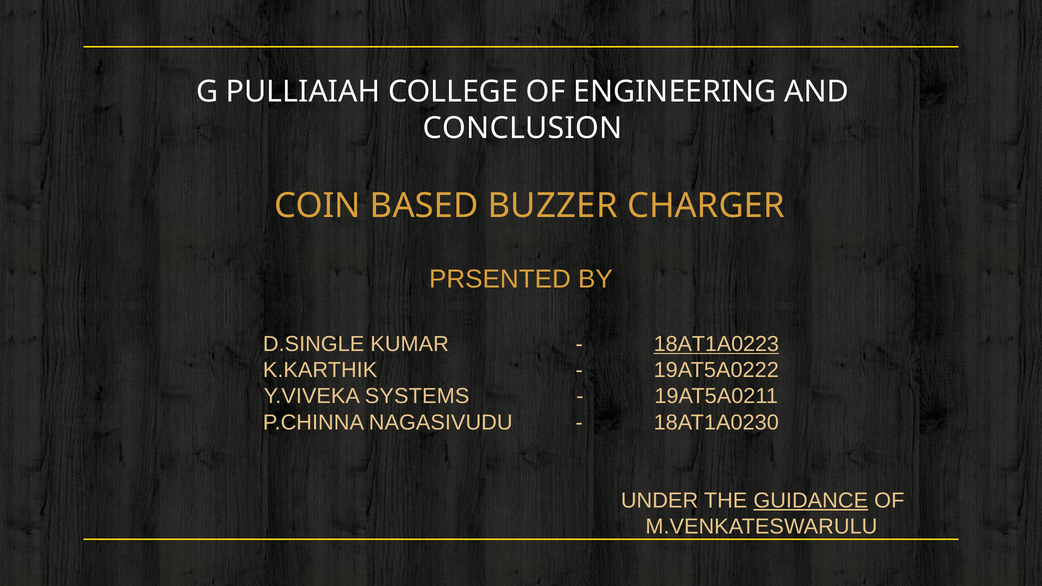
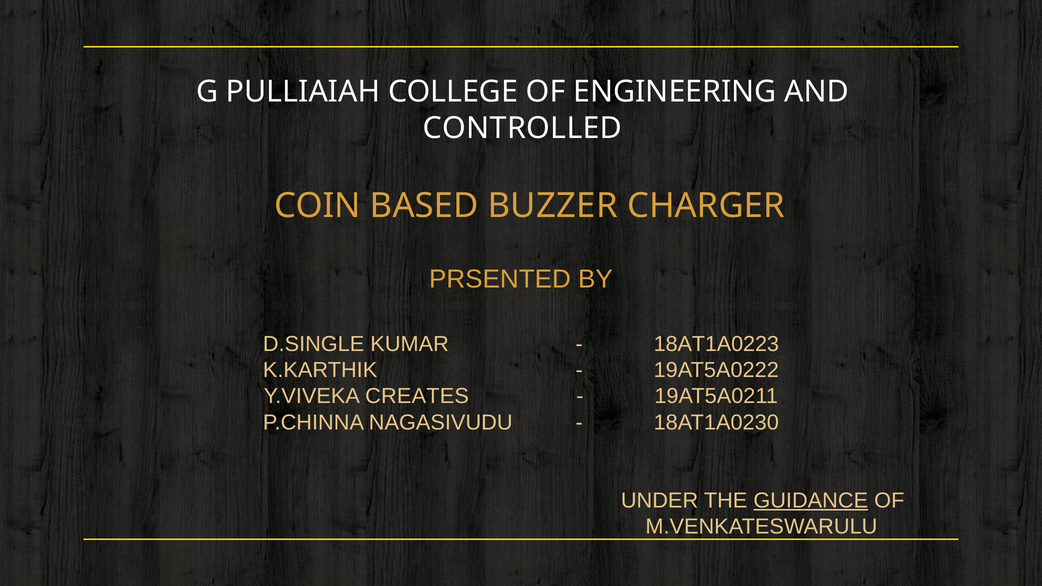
CONCLUSION: CONCLUSION -> CONTROLLED
18AT1A0223 underline: present -> none
SYSTEMS: SYSTEMS -> CREATES
